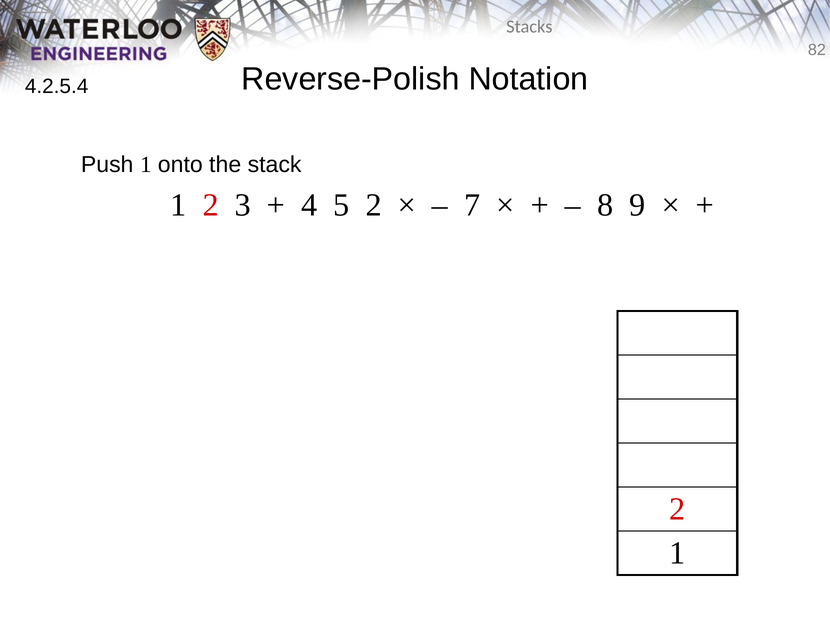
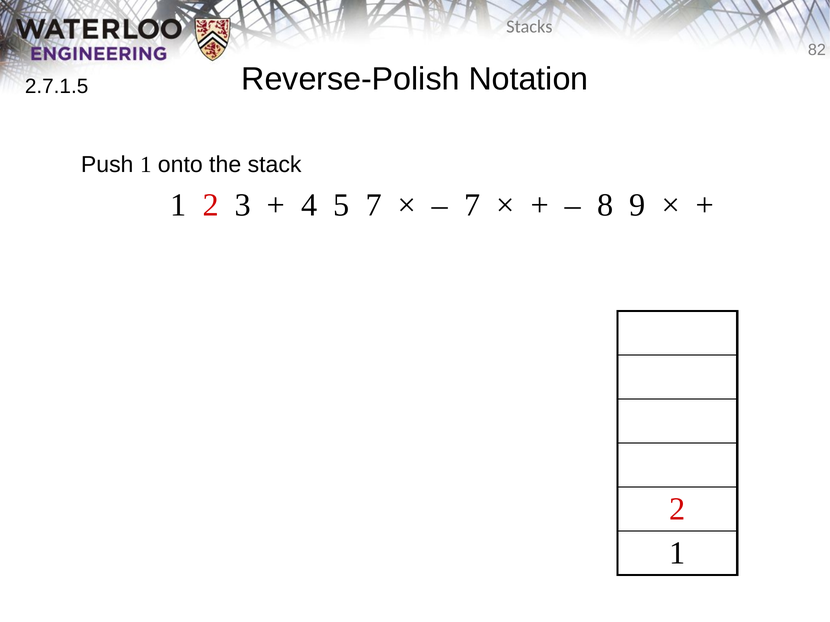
4.2.5.4: 4.2.5.4 -> 2.7.1.5
5 2: 2 -> 7
